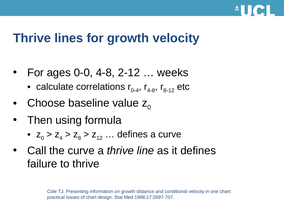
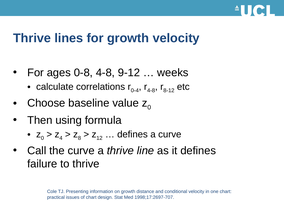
0-0: 0-0 -> 0-8
2-12: 2-12 -> 9-12
